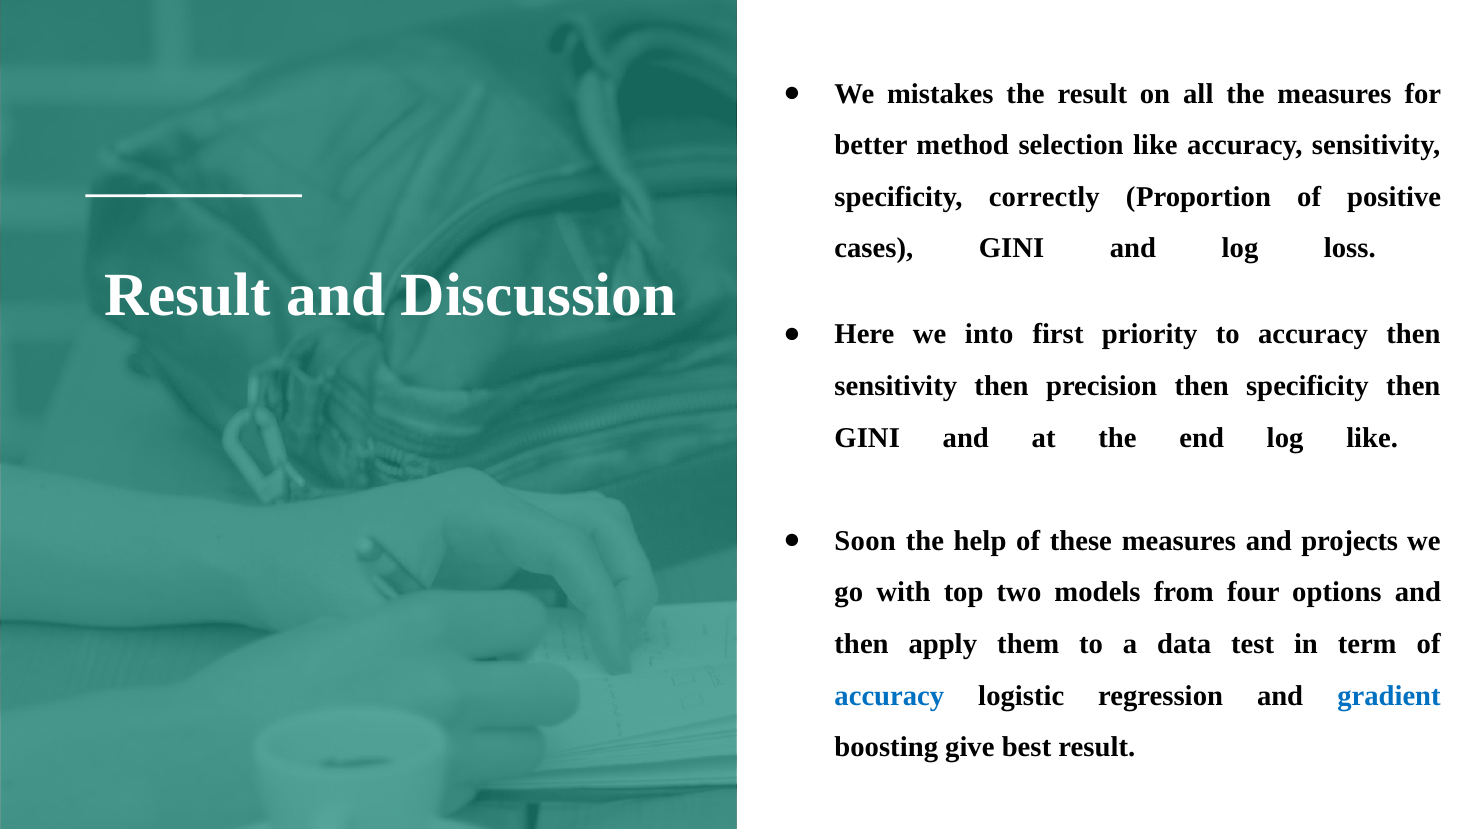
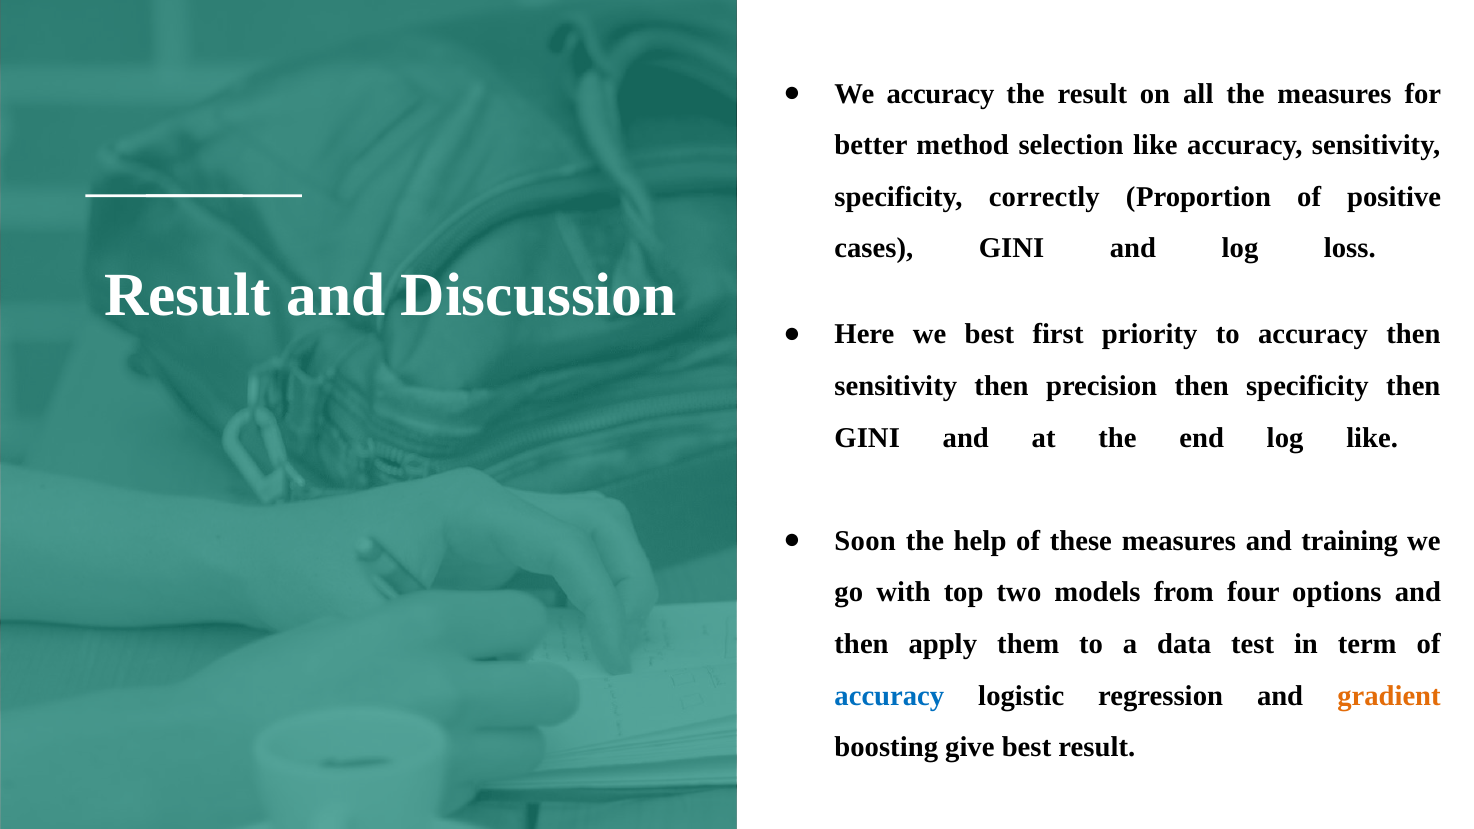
We mistakes: mistakes -> accuracy
we into: into -> best
projects: projects -> training
gradient colour: blue -> orange
